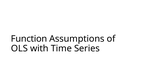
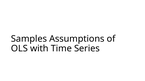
Function: Function -> Samples
